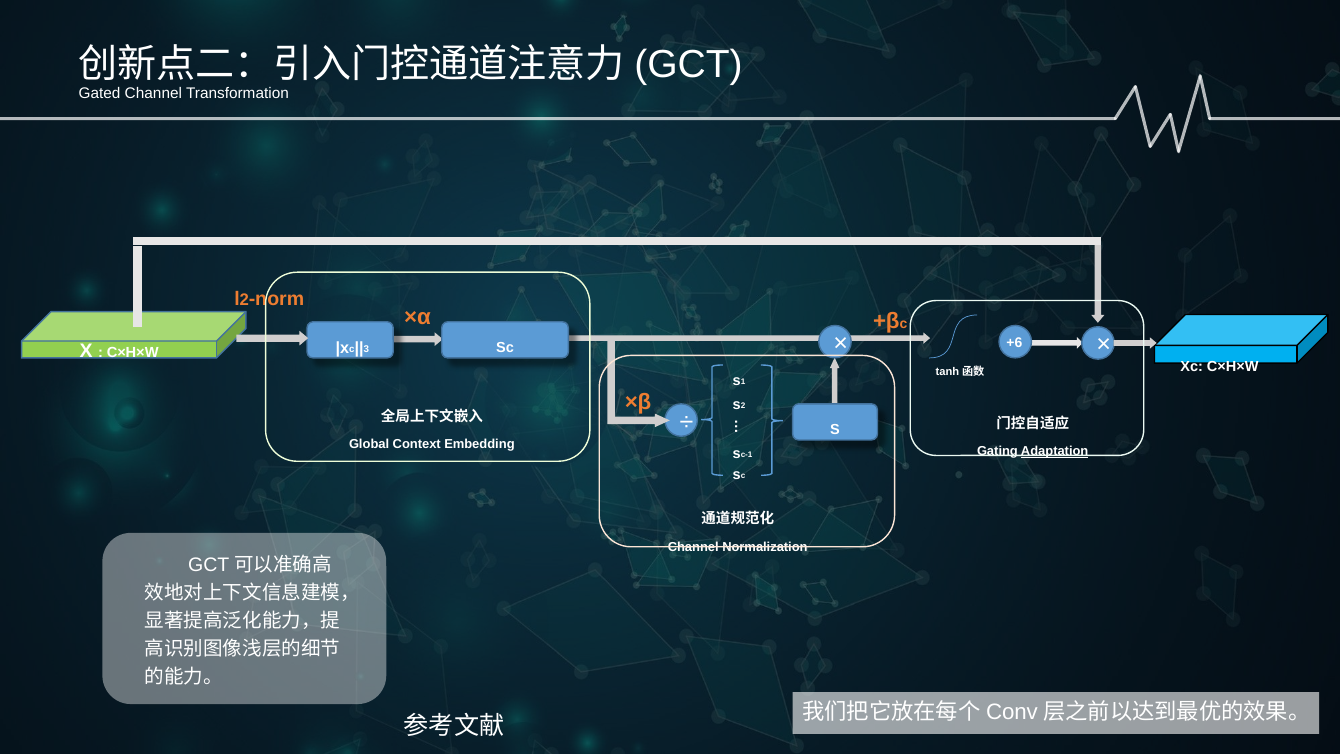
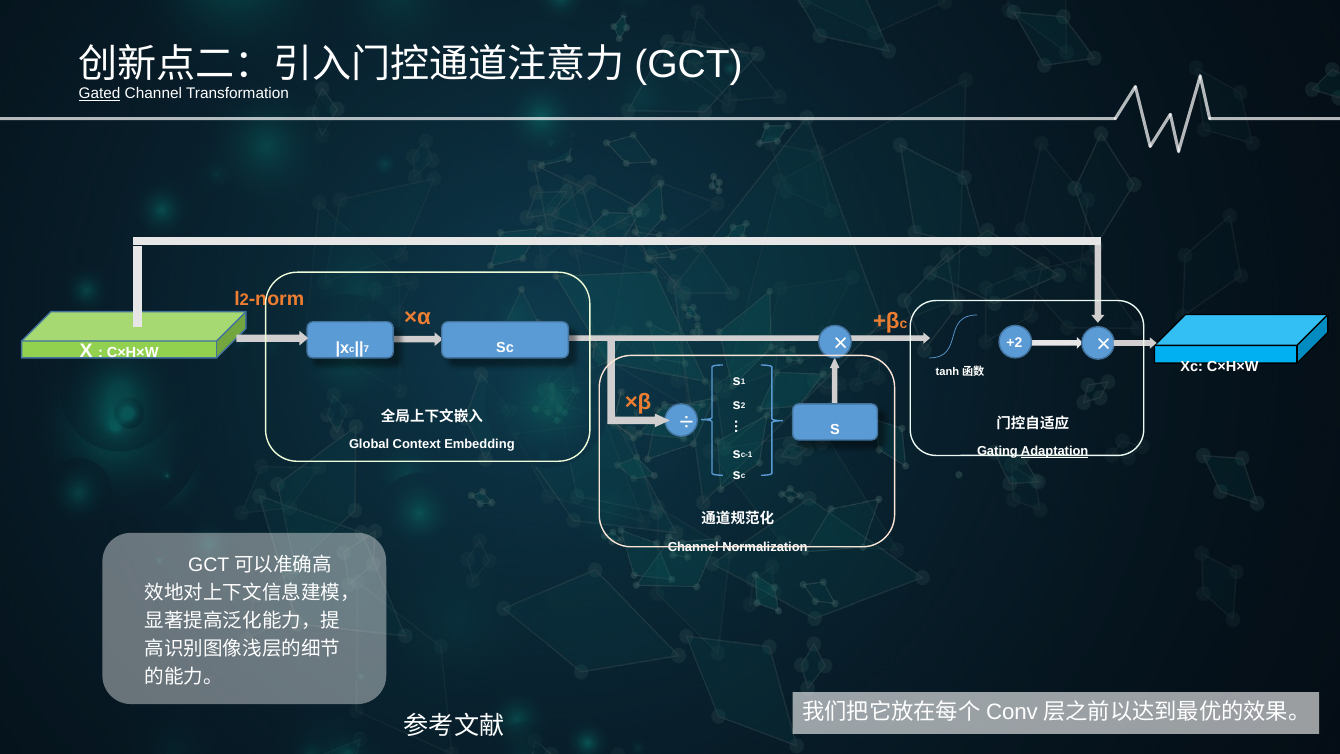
Gated underline: none -> present
+6: +6 -> +2
3: 3 -> 7
